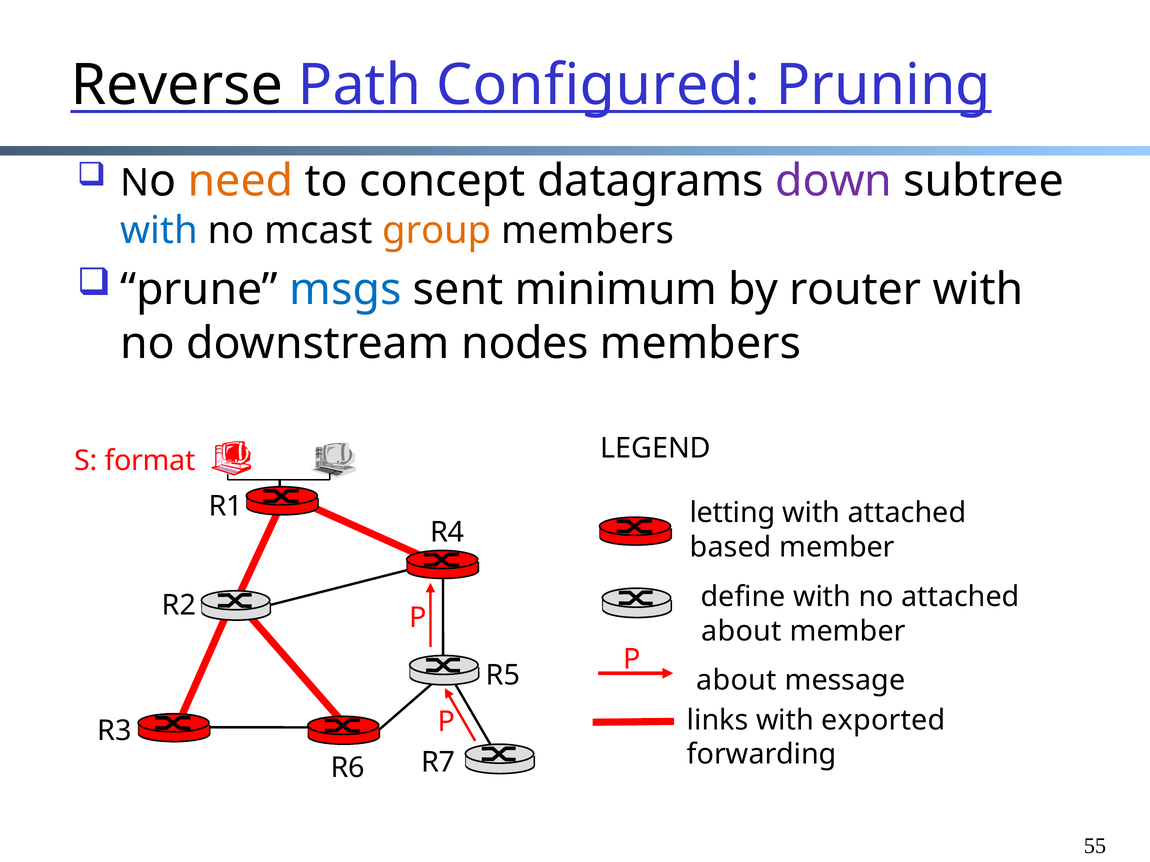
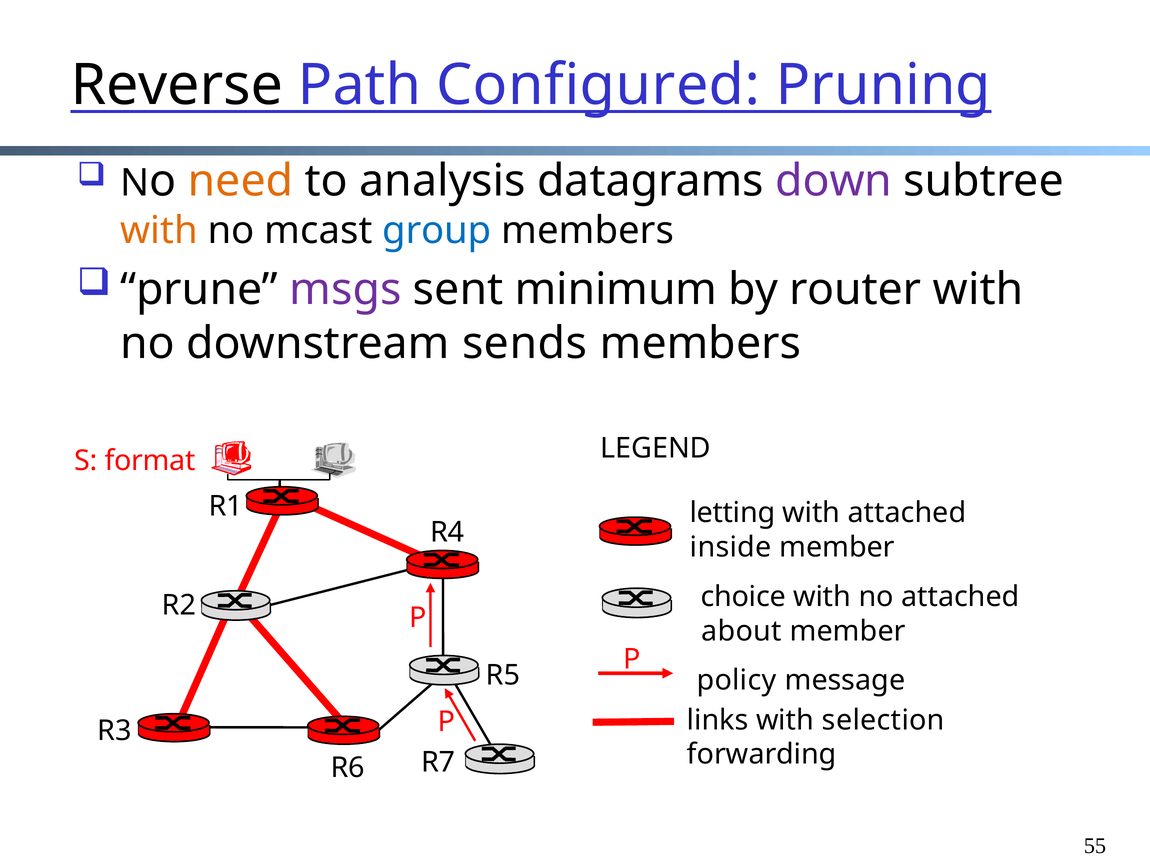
concept: concept -> analysis
with at (159, 231) colour: blue -> orange
group colour: orange -> blue
msgs colour: blue -> purple
nodes: nodes -> sends
based: based -> inside
define: define -> choice
about at (736, 681): about -> policy
exported: exported -> selection
